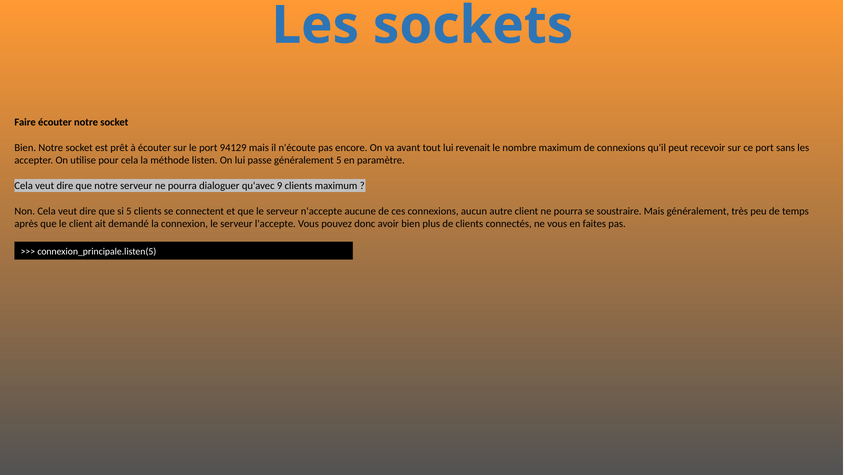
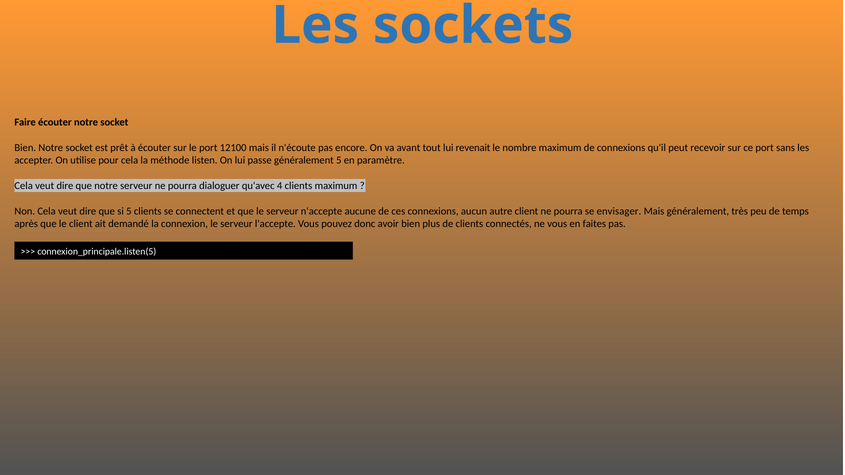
94129: 94129 -> 12100
9: 9 -> 4
soustraire: soustraire -> envisager
